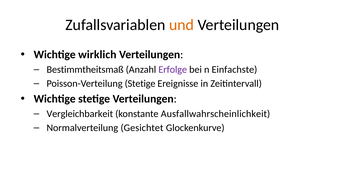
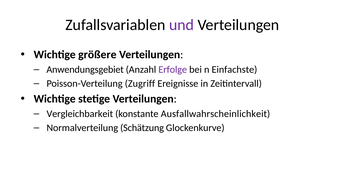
und colour: orange -> purple
wirklich: wirklich -> größere
Bestimmtheitsmaß: Bestimmtheitsmaß -> Anwendungsgebiet
Poisson-Verteilung Stetige: Stetige -> Zugriff
Gesichtet: Gesichtet -> Schätzung
